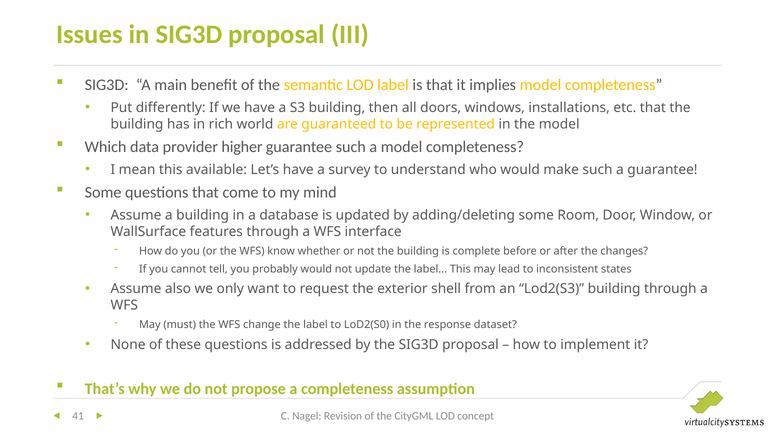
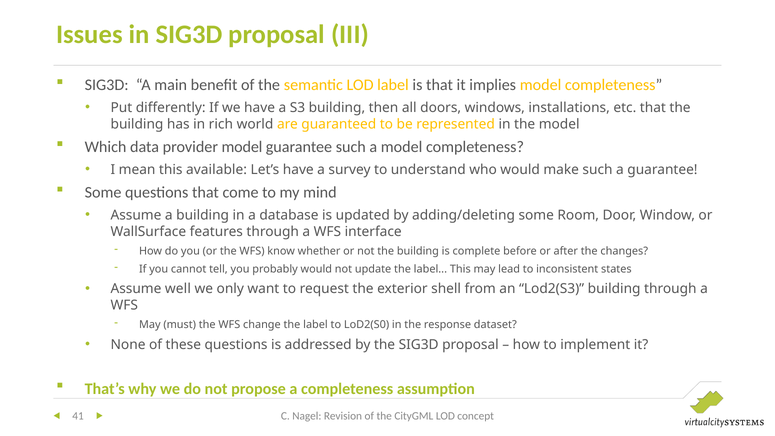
provider higher: higher -> model
also: also -> well
